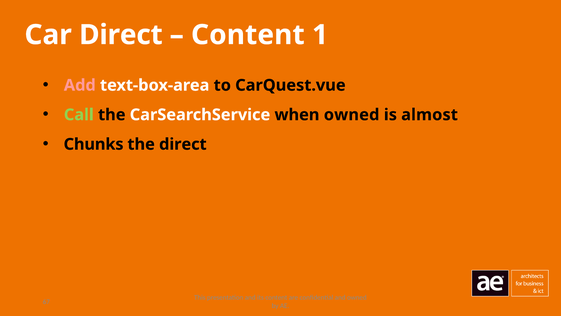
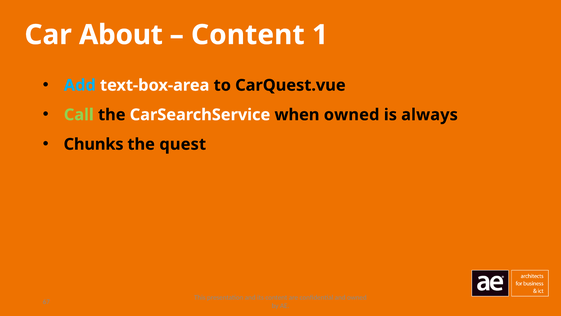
Car Direct: Direct -> About
Add colour: pink -> light blue
almost: almost -> always
the direct: direct -> quest
